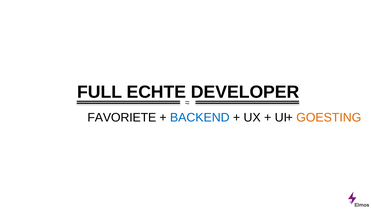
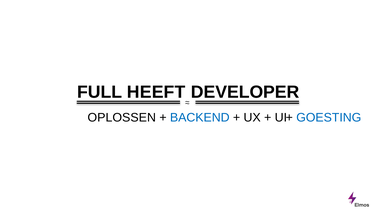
ECHTE: ECHTE -> HEEFT
FAVORIETE: FAVORIETE -> OPLOSSEN
GOESTING colour: orange -> blue
